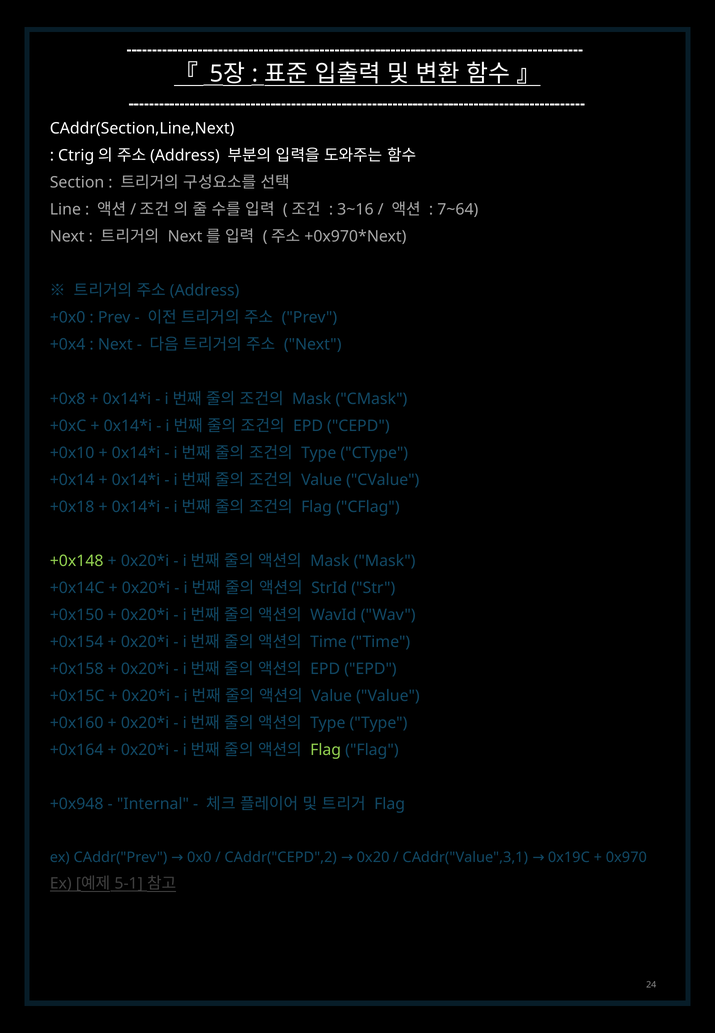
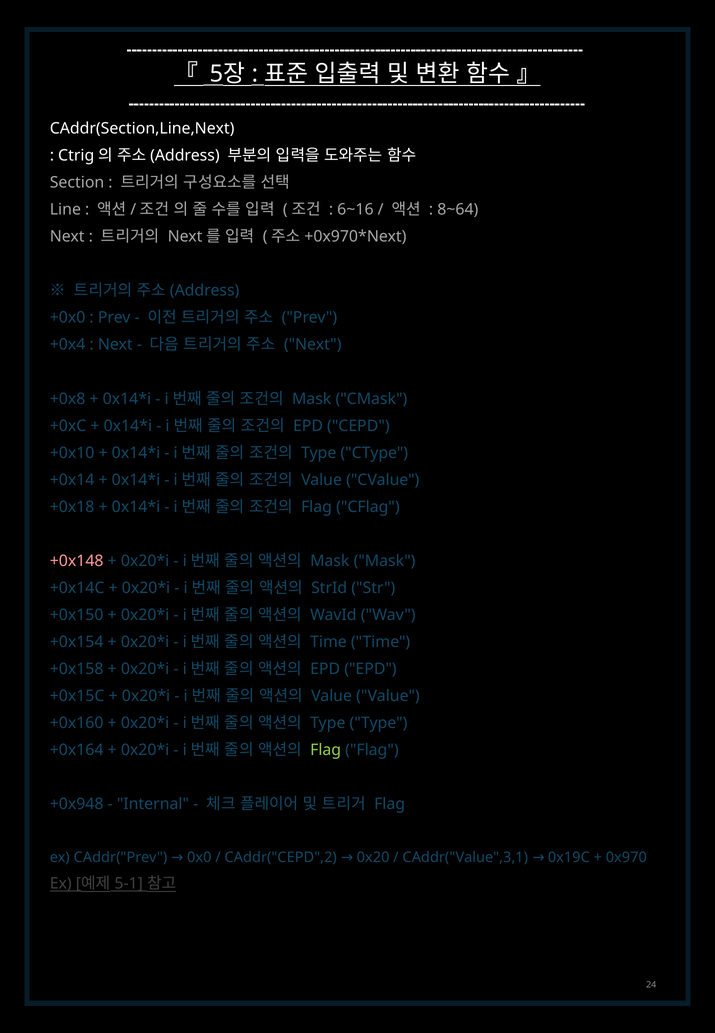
3~16: 3~16 -> 6~16
7~64: 7~64 -> 8~64
+0x148 colour: light green -> pink
